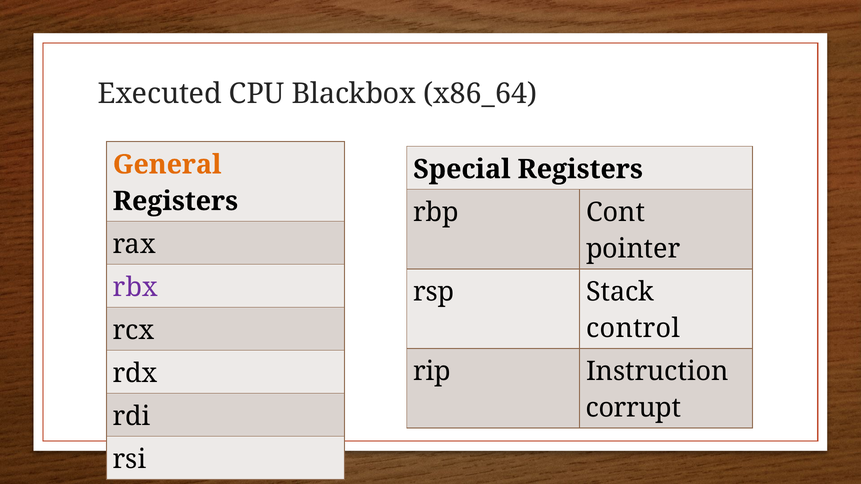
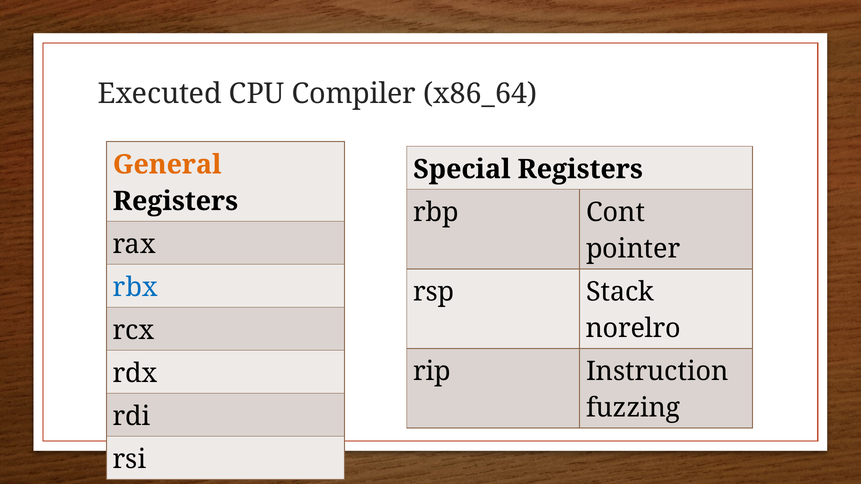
Blackbox: Blackbox -> Compiler
rbx colour: purple -> blue
control: control -> norelro
corrupt: corrupt -> fuzzing
